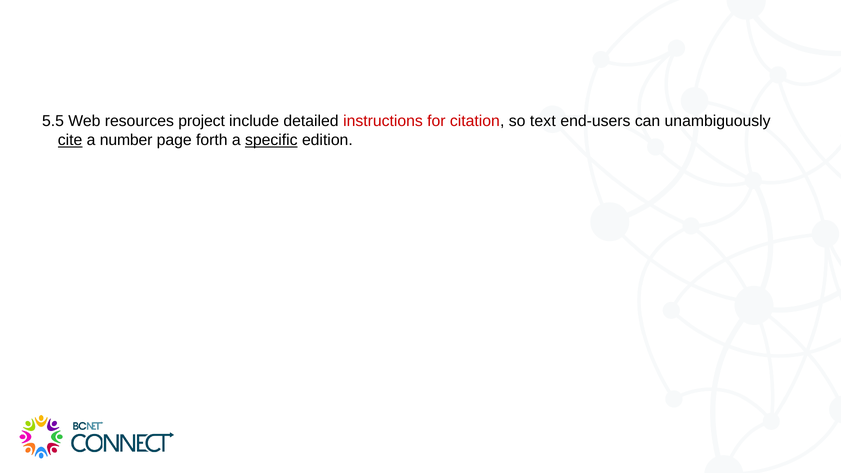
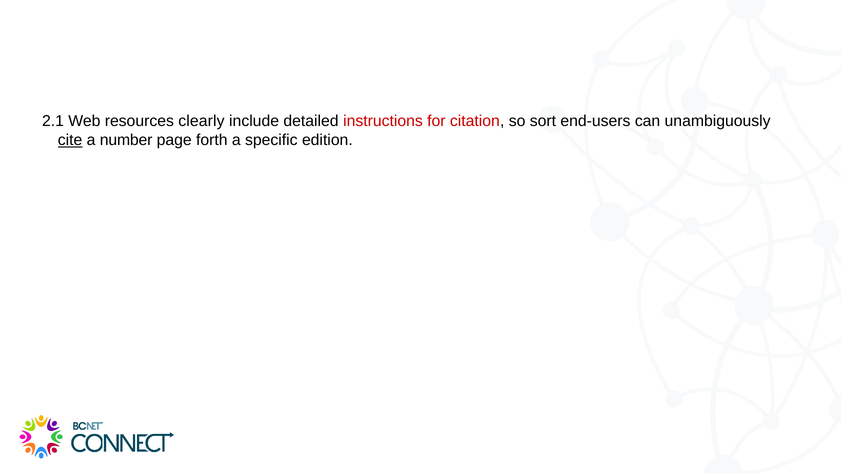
5.5: 5.5 -> 2.1
project: project -> clearly
text: text -> sort
specific underline: present -> none
